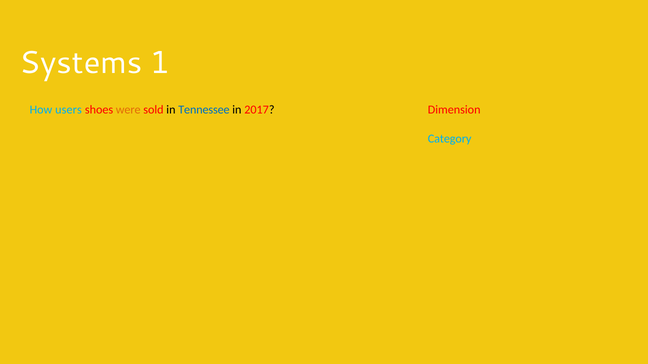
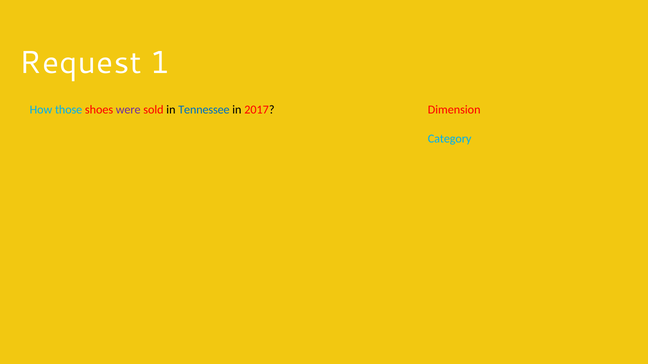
Systems: Systems -> Request
users: users -> those
were colour: orange -> purple
